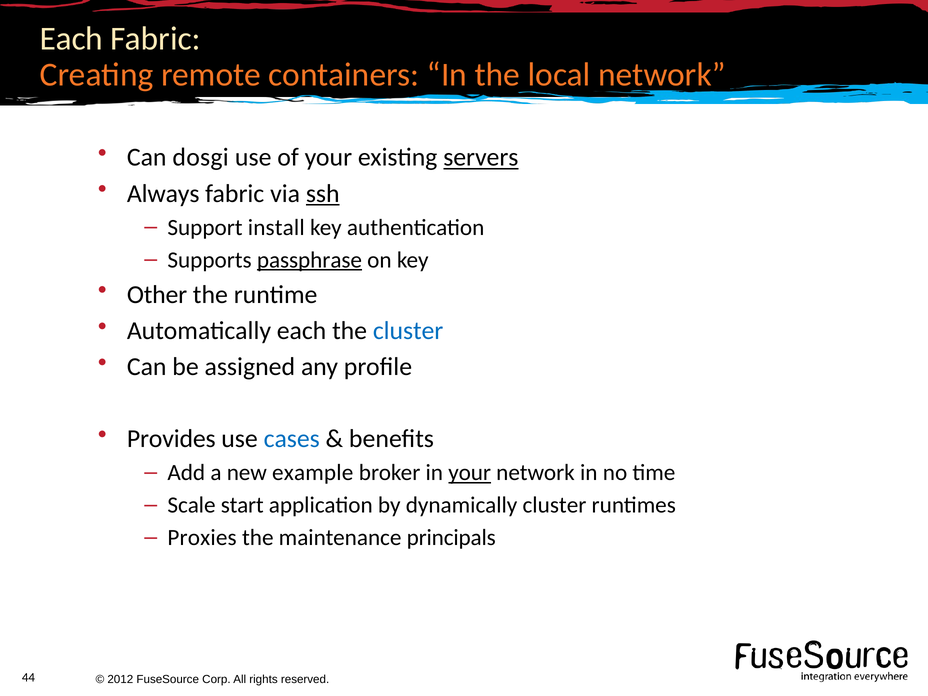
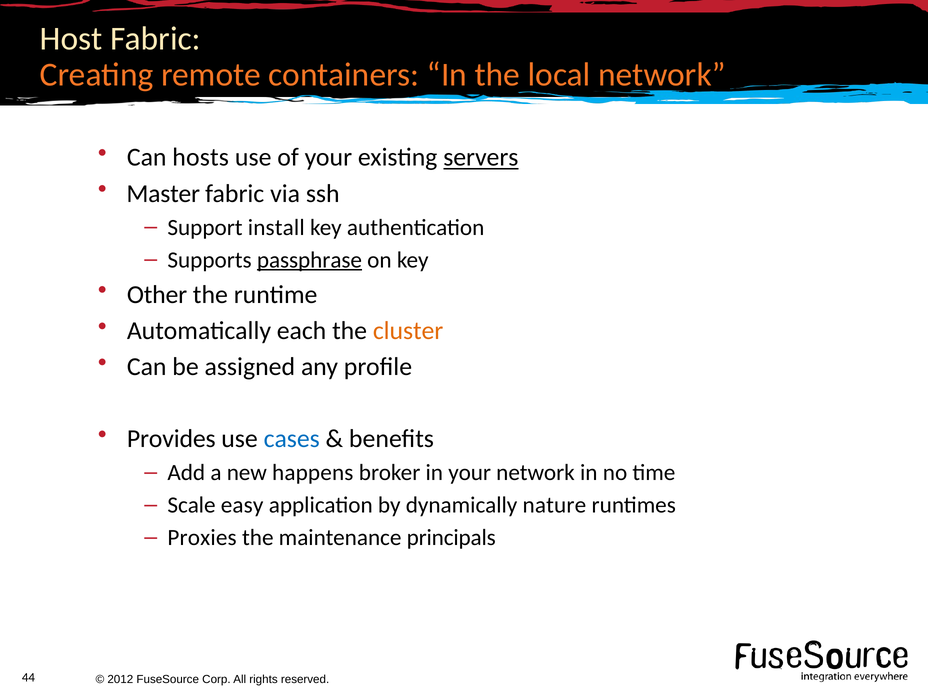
Each at (71, 39): Each -> Host
dosgi: dosgi -> hosts
Always: Always -> Master
ssh underline: present -> none
cluster at (408, 331) colour: blue -> orange
example: example -> happens
your at (470, 473) underline: present -> none
start: start -> easy
dynamically cluster: cluster -> nature
